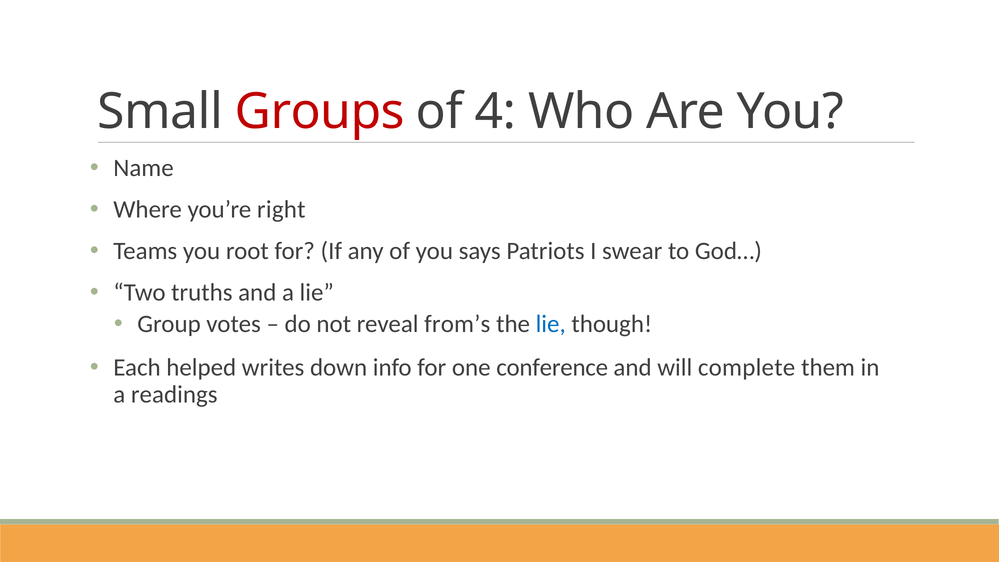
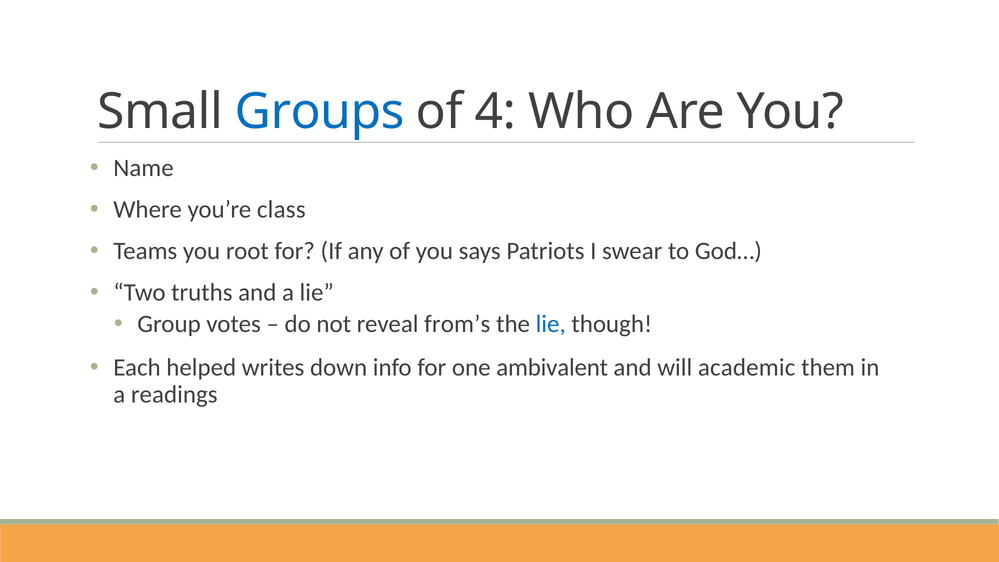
Groups colour: red -> blue
right: right -> class
conference: conference -> ambivalent
complete: complete -> academic
